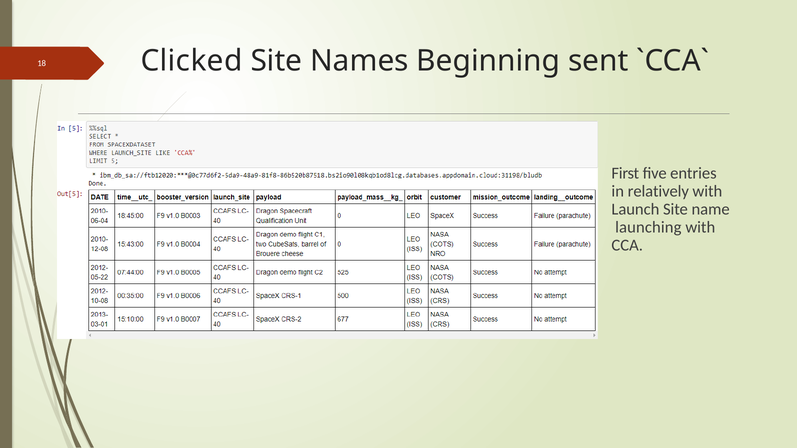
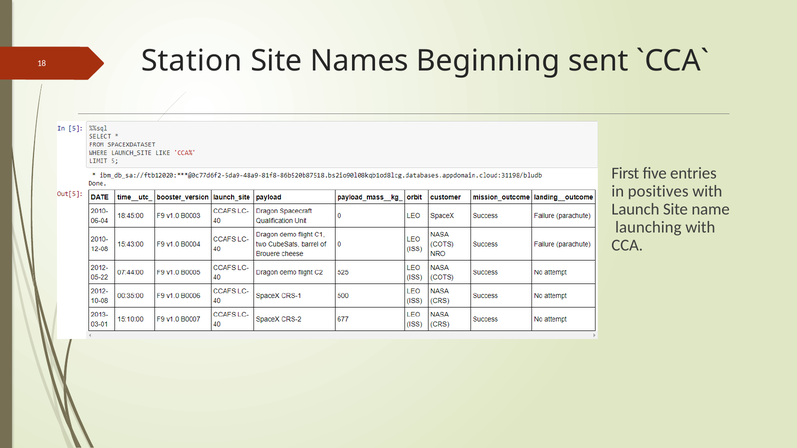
Clicked: Clicked -> Station
relatively: relatively -> positives
